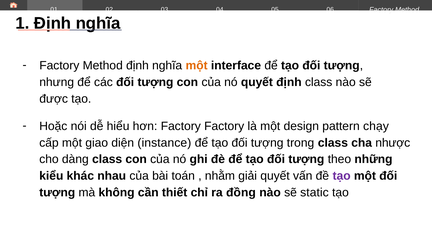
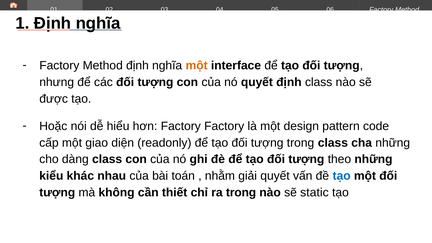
chạy: chạy -> code
instance: instance -> readonly
cha nhược: nhược -> những
tạo at (342, 176) colour: purple -> blue
ra đồng: đồng -> trong
